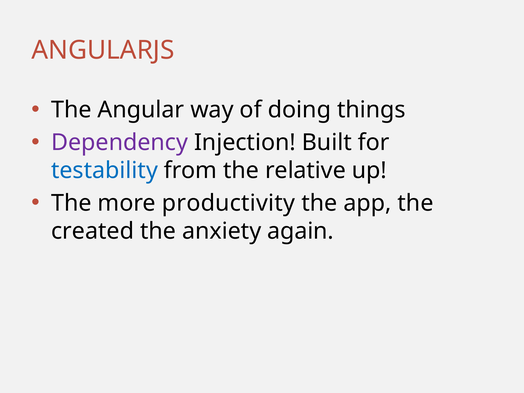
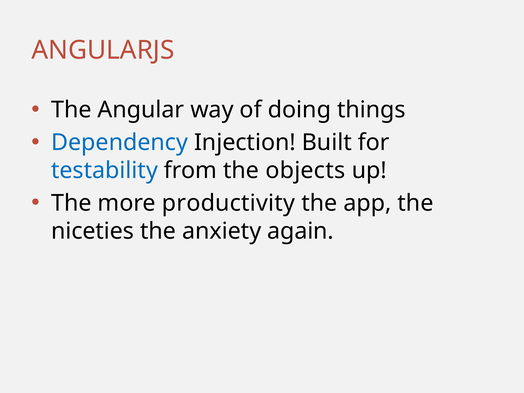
Dependency colour: purple -> blue
relative: relative -> objects
created: created -> niceties
